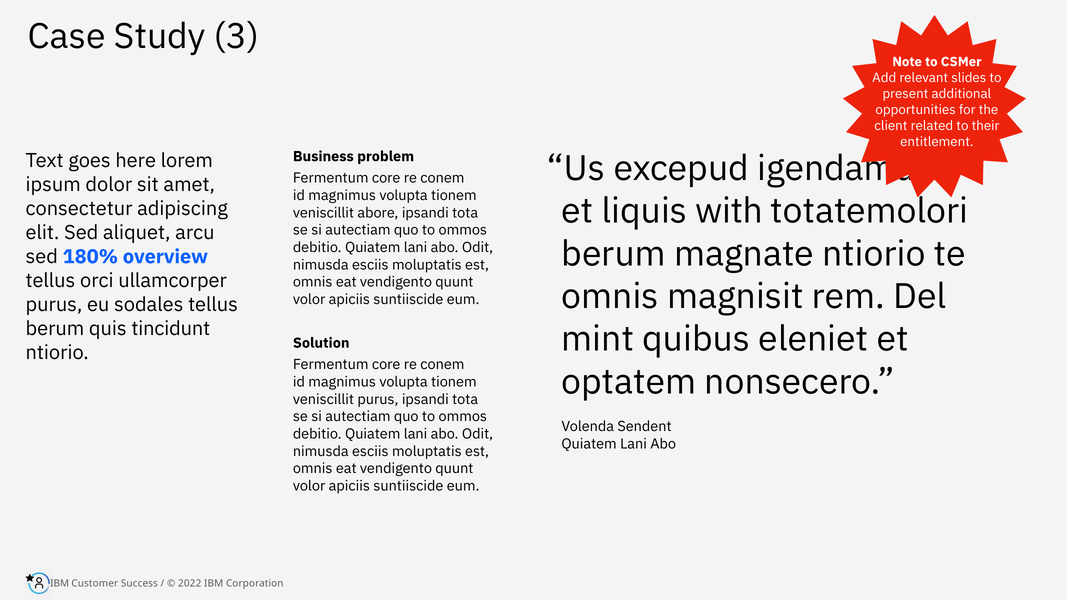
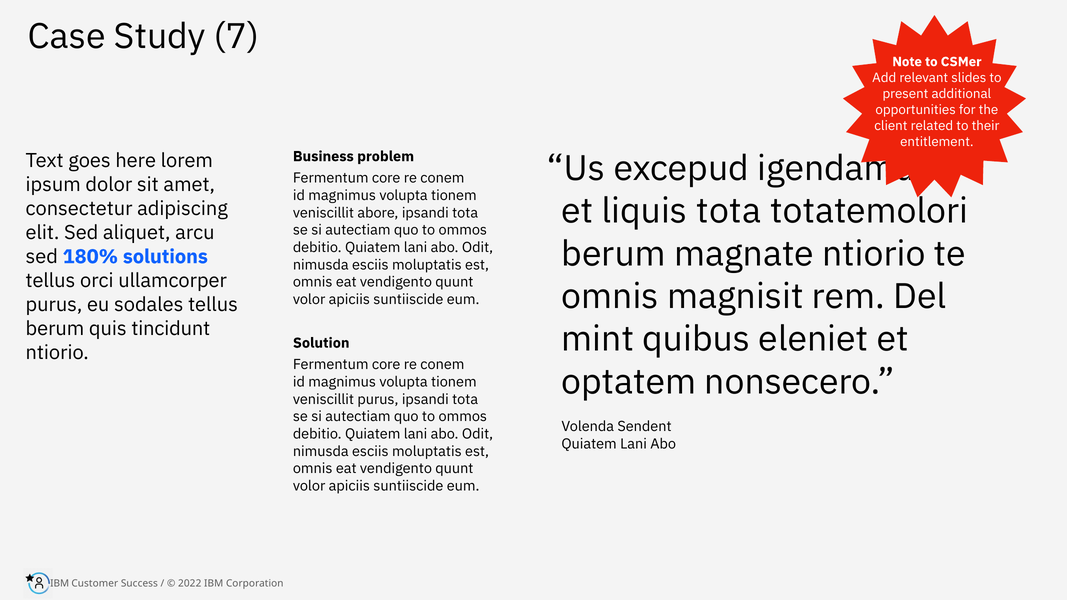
3: 3 -> 7
liquis with: with -> tota
overview: overview -> solutions
